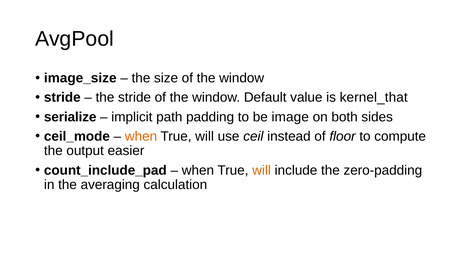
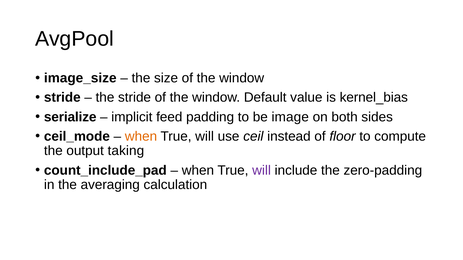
kernel_that: kernel_that -> kernel_bias
path: path -> feed
easier: easier -> taking
will at (262, 171) colour: orange -> purple
